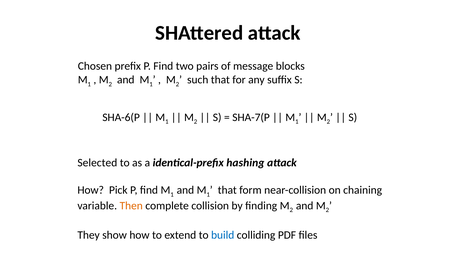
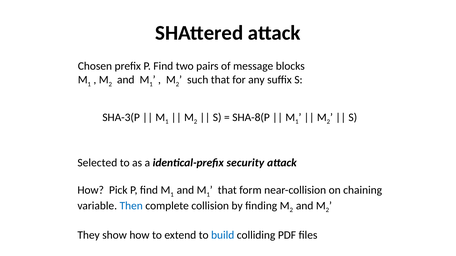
SHA-6(P: SHA-6(P -> SHA-3(P
SHA-7(P: SHA-7(P -> SHA-8(P
hashing: hashing -> security
Then colour: orange -> blue
